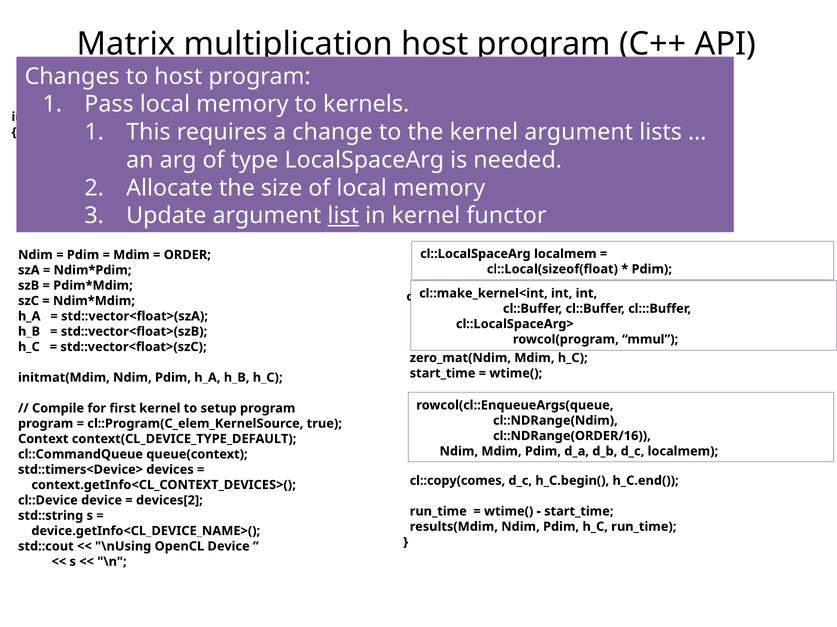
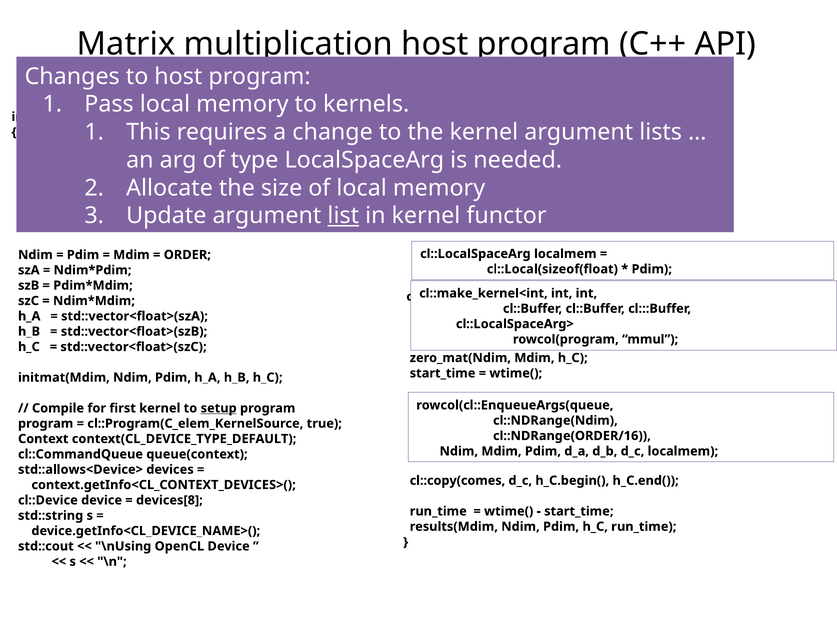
setup at (219, 409) underline: none -> present
std::timers<Device>: std::timers<Device> -> std::allows<Device>
devices[2: devices[2 -> devices[8
